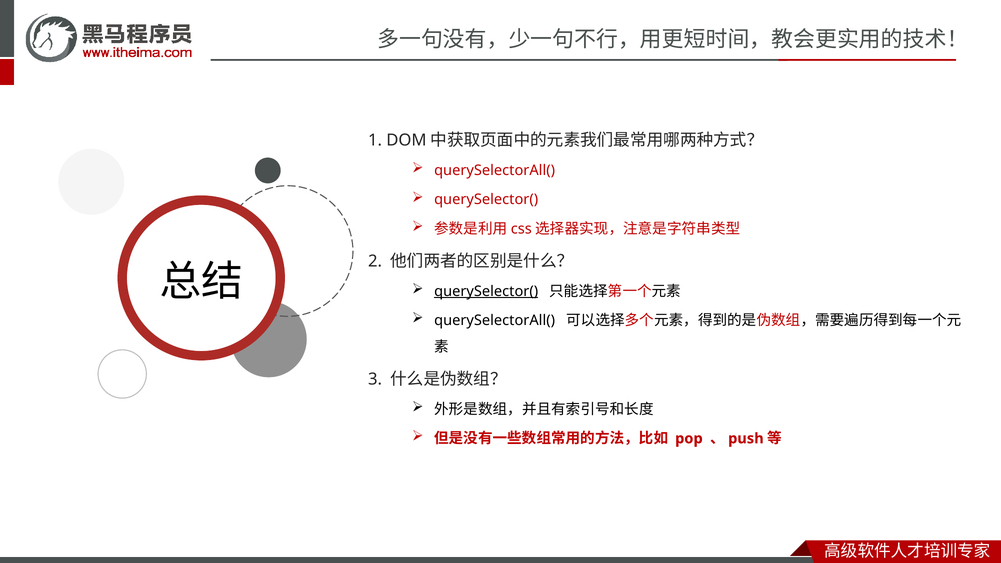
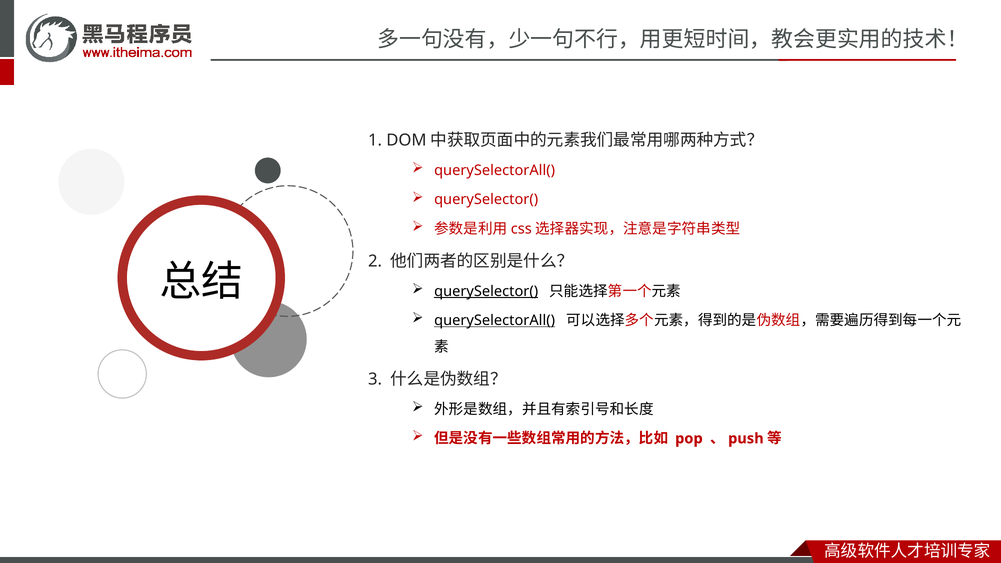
querySelectorAll( at (495, 321) underline: none -> present
